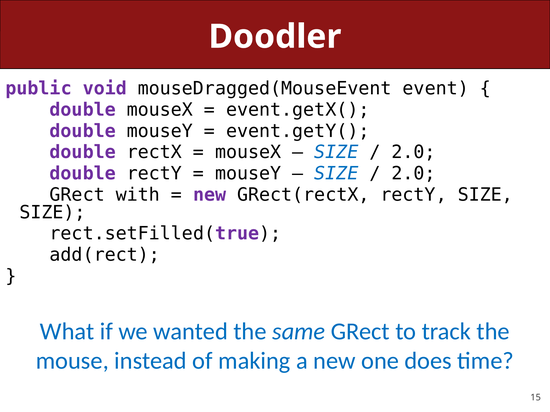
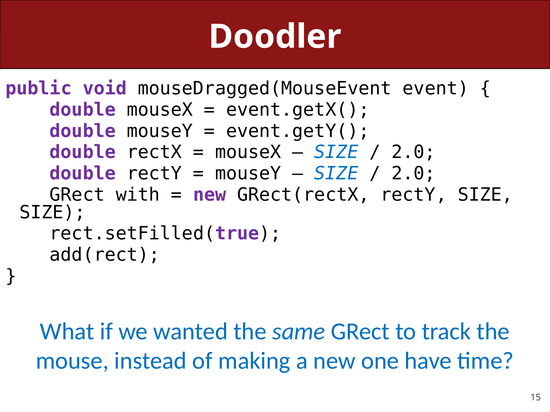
does: does -> have
